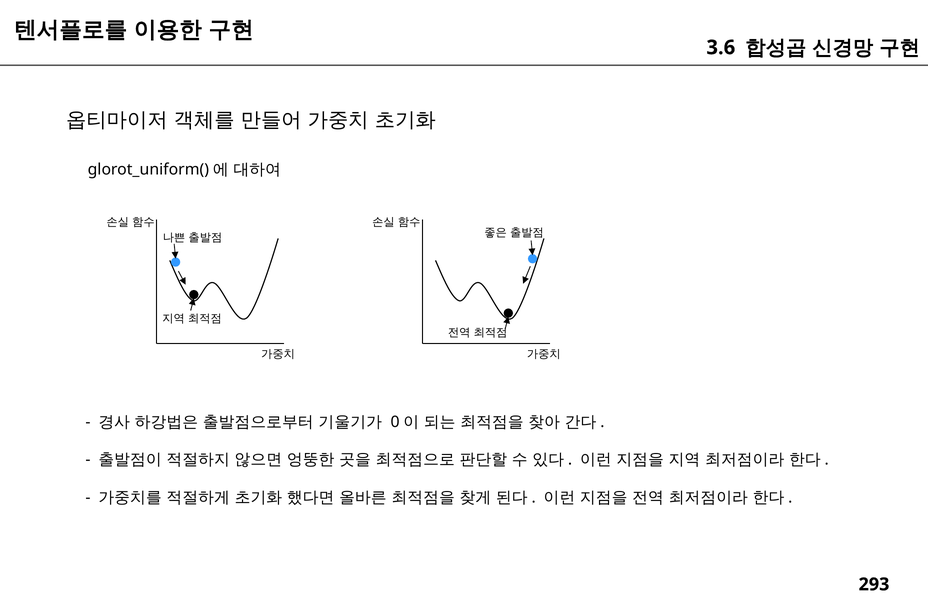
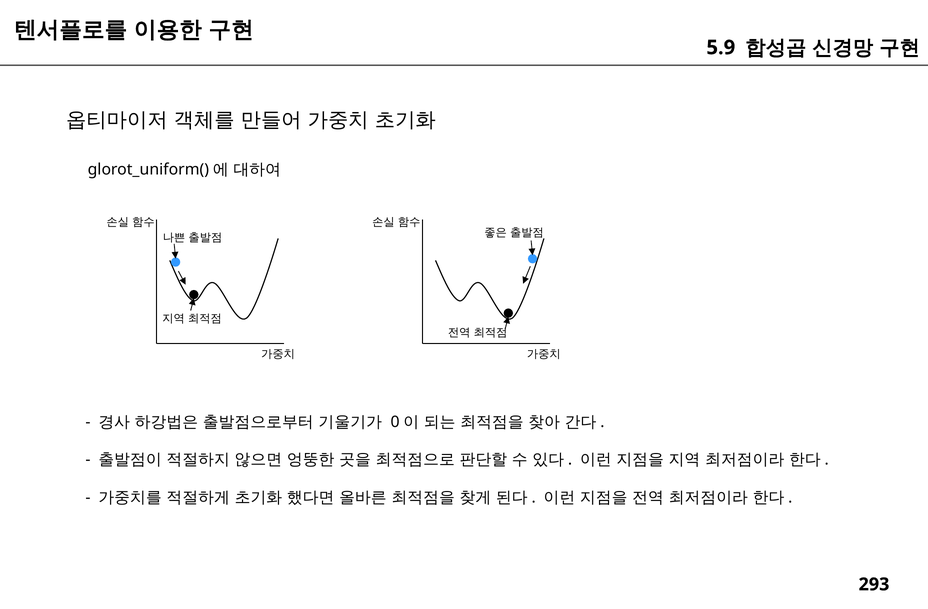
3.6: 3.6 -> 5.9
